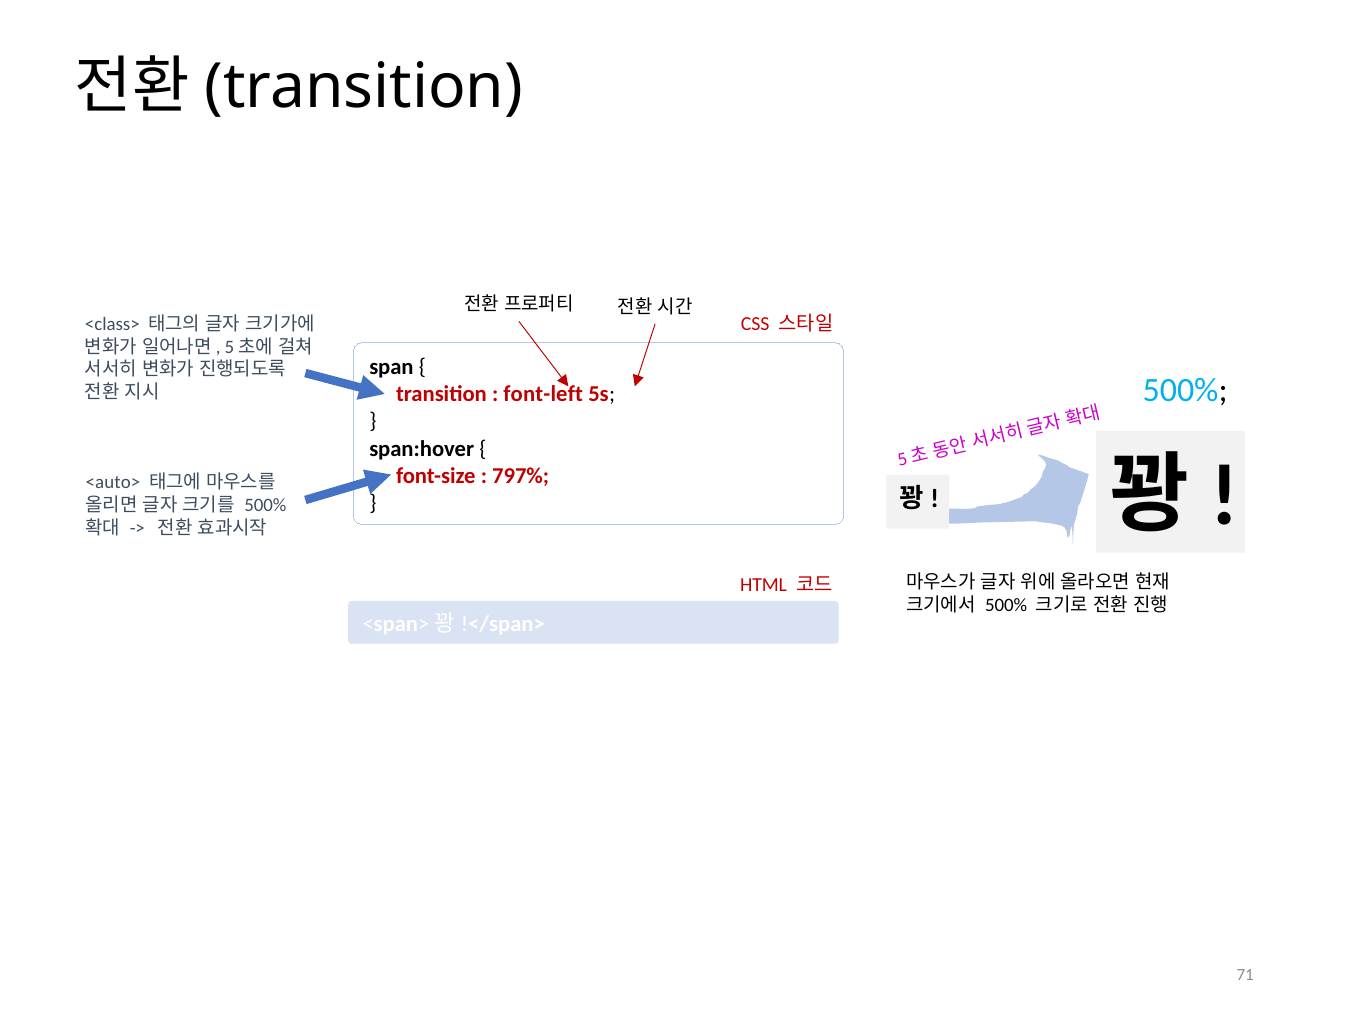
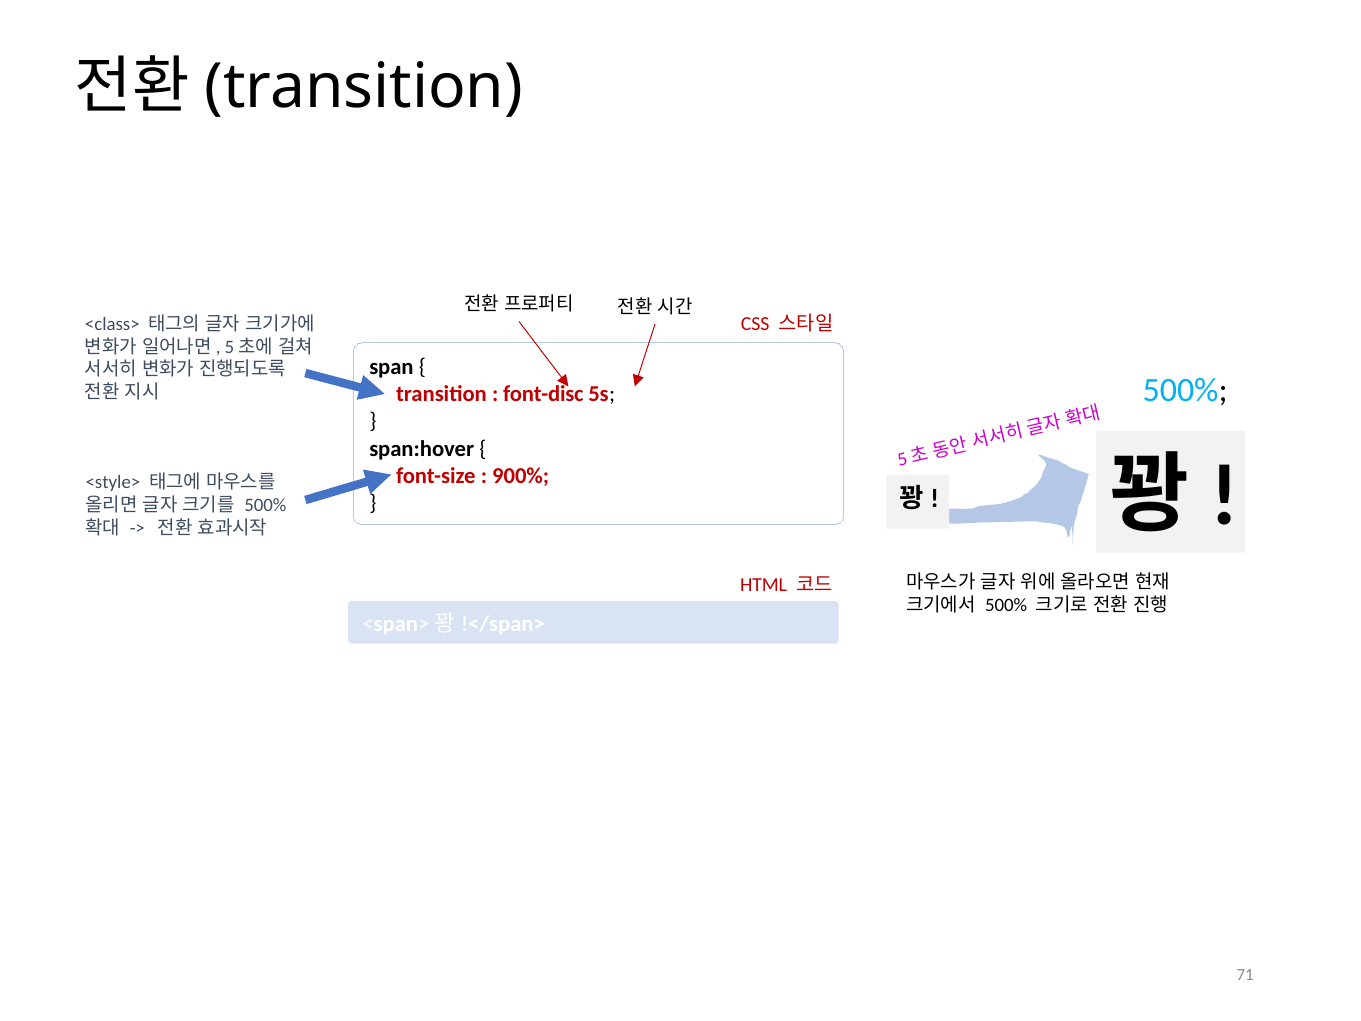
font-left: font-left -> font-disc
797%: 797% -> 900%
<auto>: <auto> -> <style>
